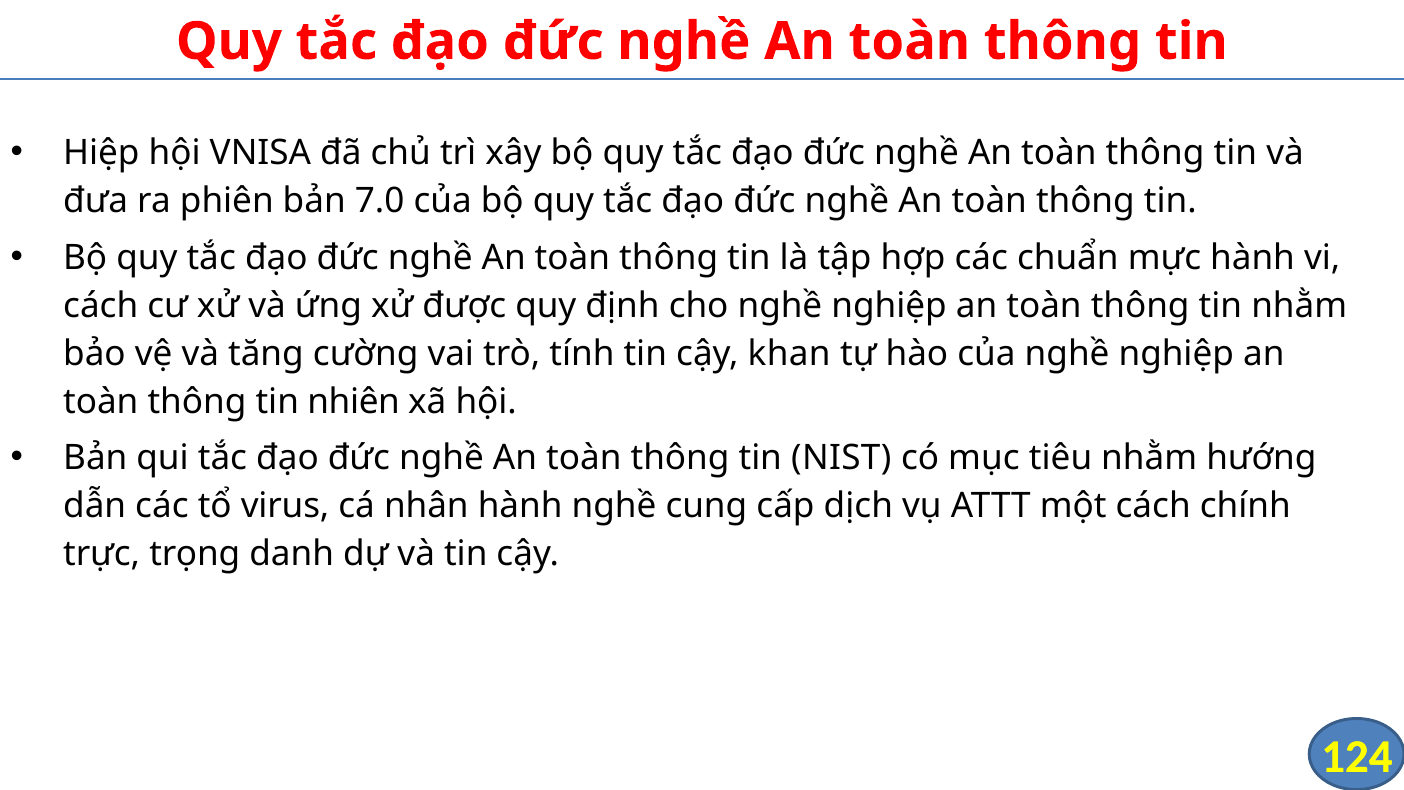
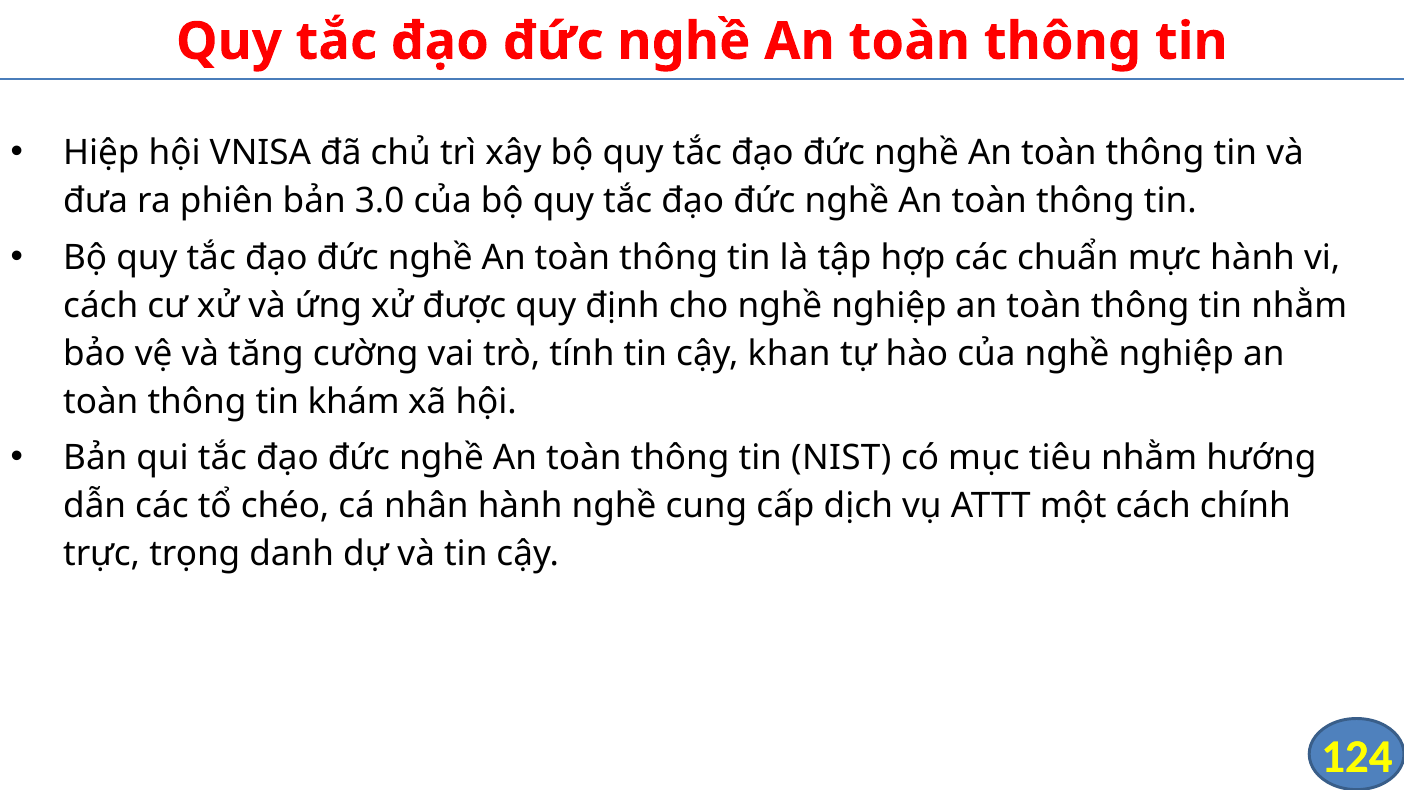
7.0: 7.0 -> 3.0
nhiên: nhiên -> khám
virus: virus -> chéo
